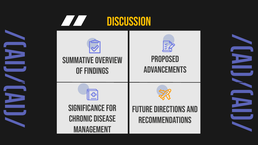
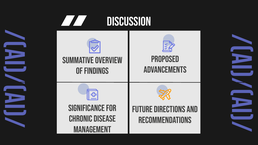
DISCUSSION colour: yellow -> white
